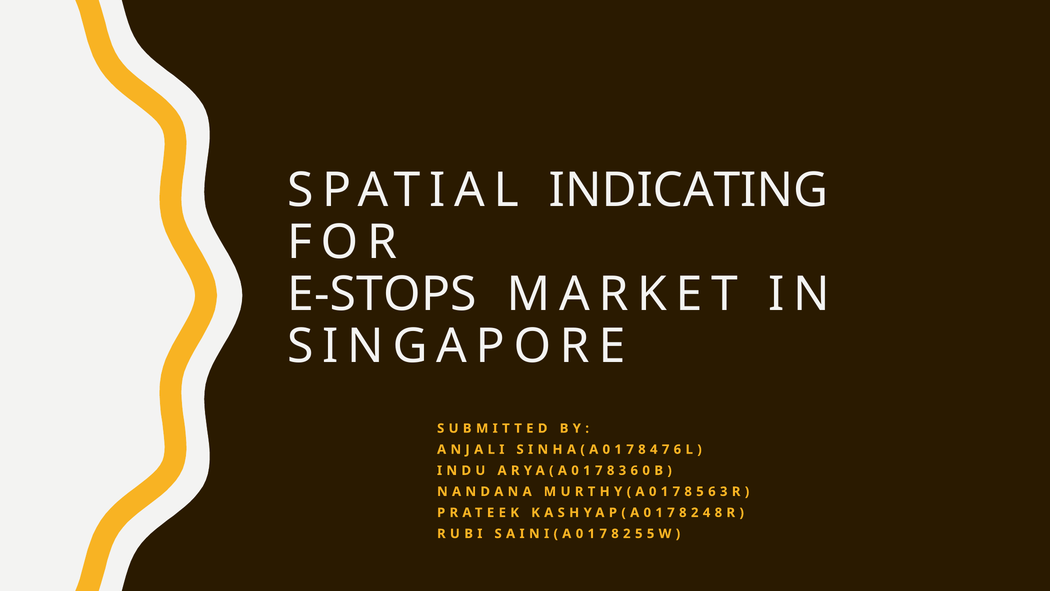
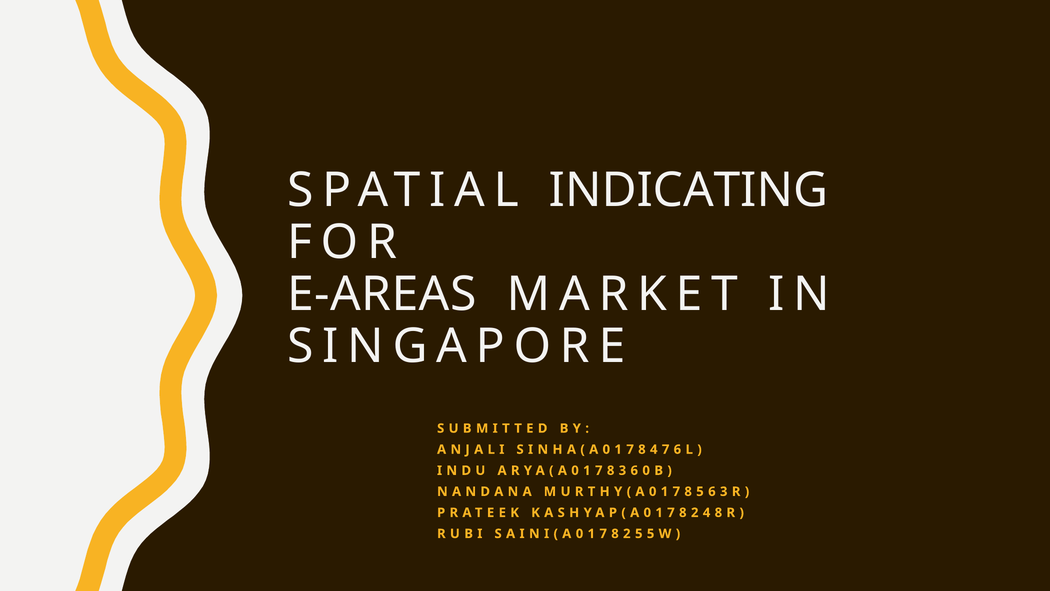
E-STOPS: E-STOPS -> E-AREAS
